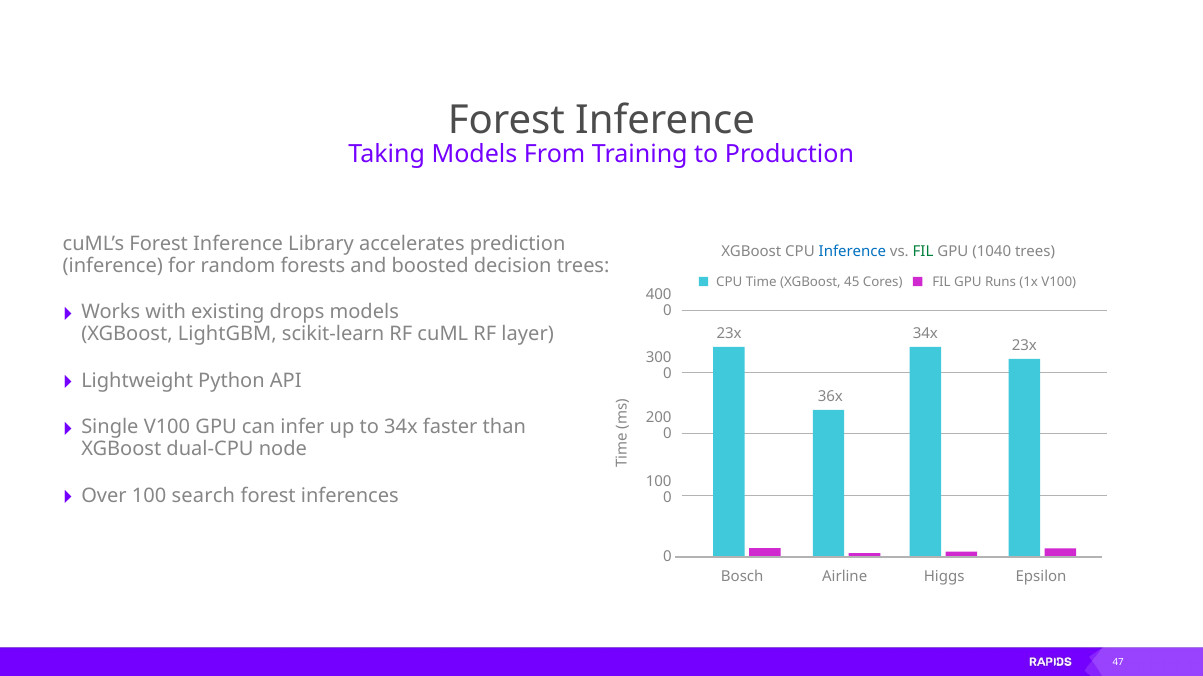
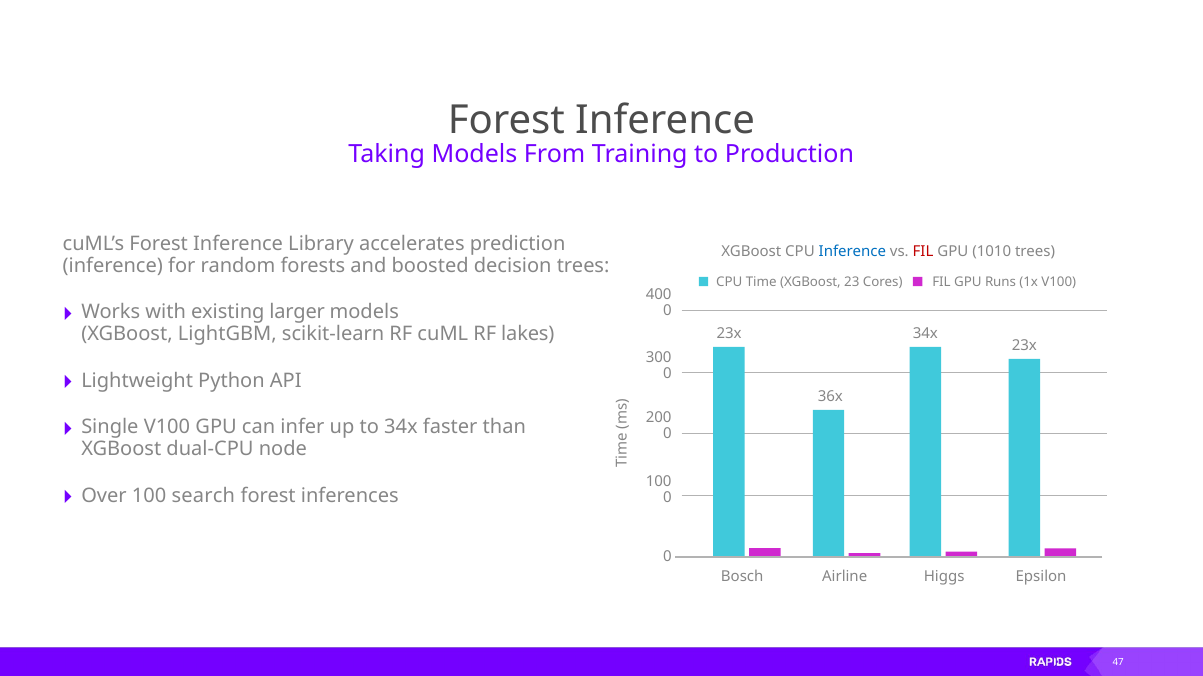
FIL at (923, 252) colour: green -> red
1040: 1040 -> 1010
45: 45 -> 23
drops: drops -> larger
layer: layer -> lakes
